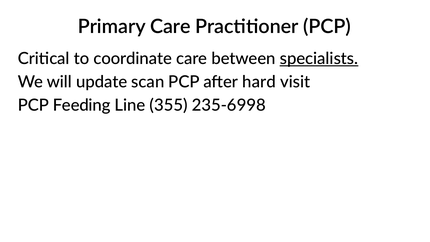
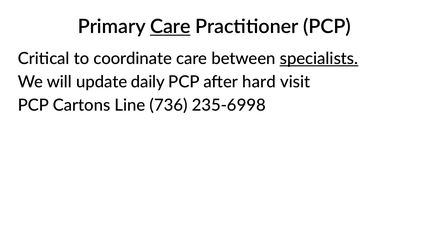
Care at (170, 27) underline: none -> present
scan: scan -> daily
Feeding: Feeding -> Cartons
355: 355 -> 736
